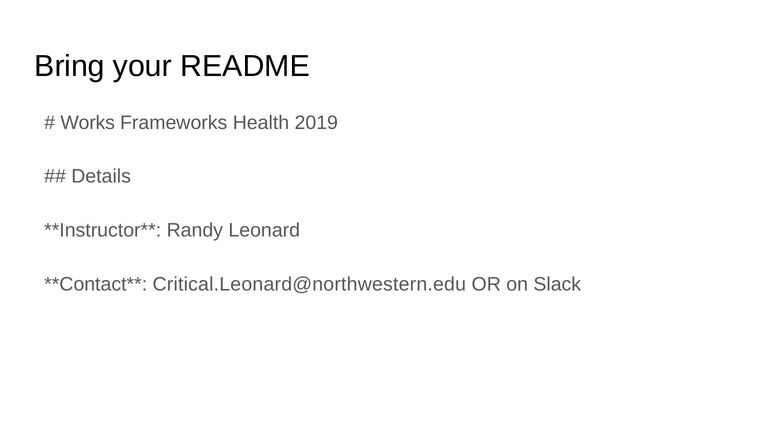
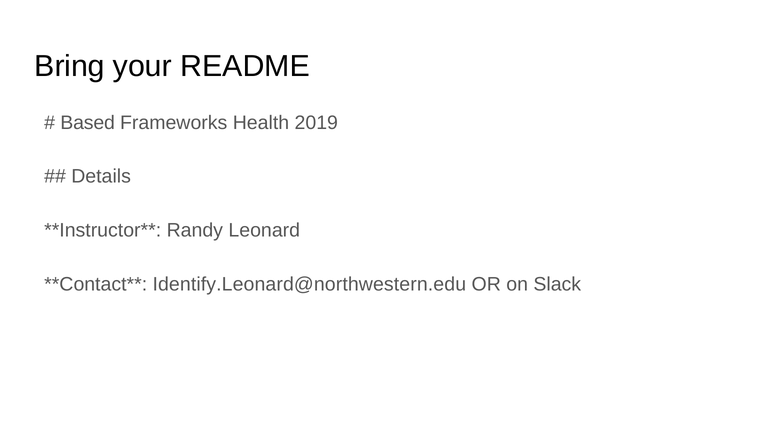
Works: Works -> Based
Critical.Leonard@northwestern.edu: Critical.Leonard@northwestern.edu -> Identify.Leonard@northwestern.edu
